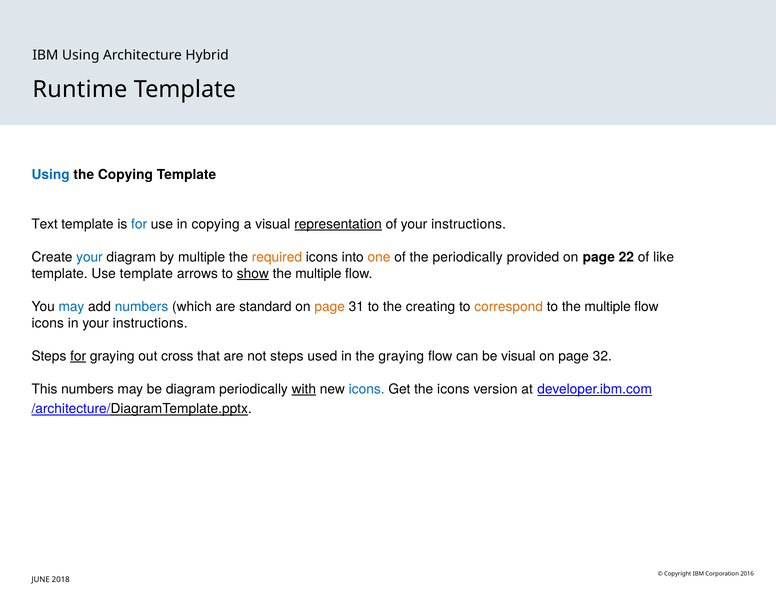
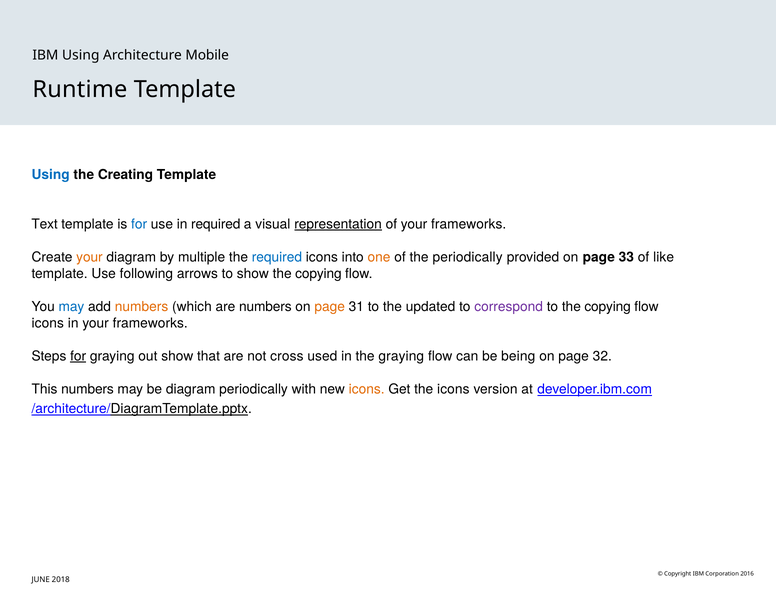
Hybrid: Hybrid -> Mobile
the Copying: Copying -> Creating
in copying: copying -> required
of your instructions: instructions -> frameworks
your at (89, 257) colour: blue -> orange
required at (277, 257) colour: orange -> blue
22: 22 -> 33
Use template: template -> following
show at (253, 274) underline: present -> none
multiple at (318, 274): multiple -> copying
numbers at (142, 306) colour: blue -> orange
are standard: standard -> numbers
creating: creating -> updated
correspond colour: orange -> purple
to the multiple: multiple -> copying
in your instructions: instructions -> frameworks
out cross: cross -> show
not steps: steps -> cross
be visual: visual -> being
with underline: present -> none
icons at (367, 389) colour: blue -> orange
